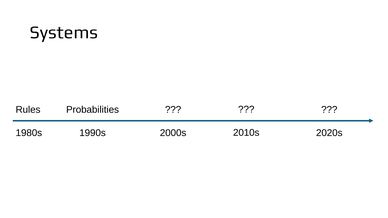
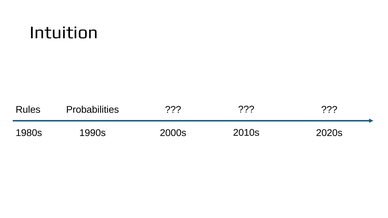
Systems: Systems -> Intuition
